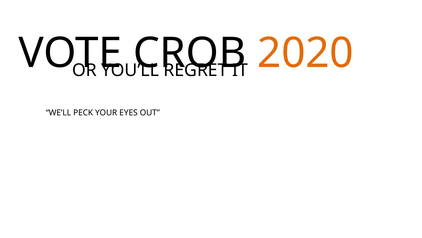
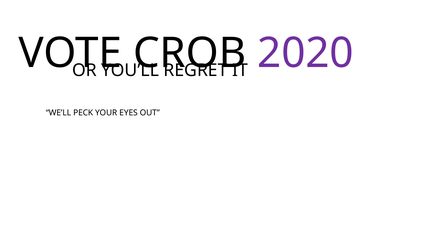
2020 colour: orange -> purple
